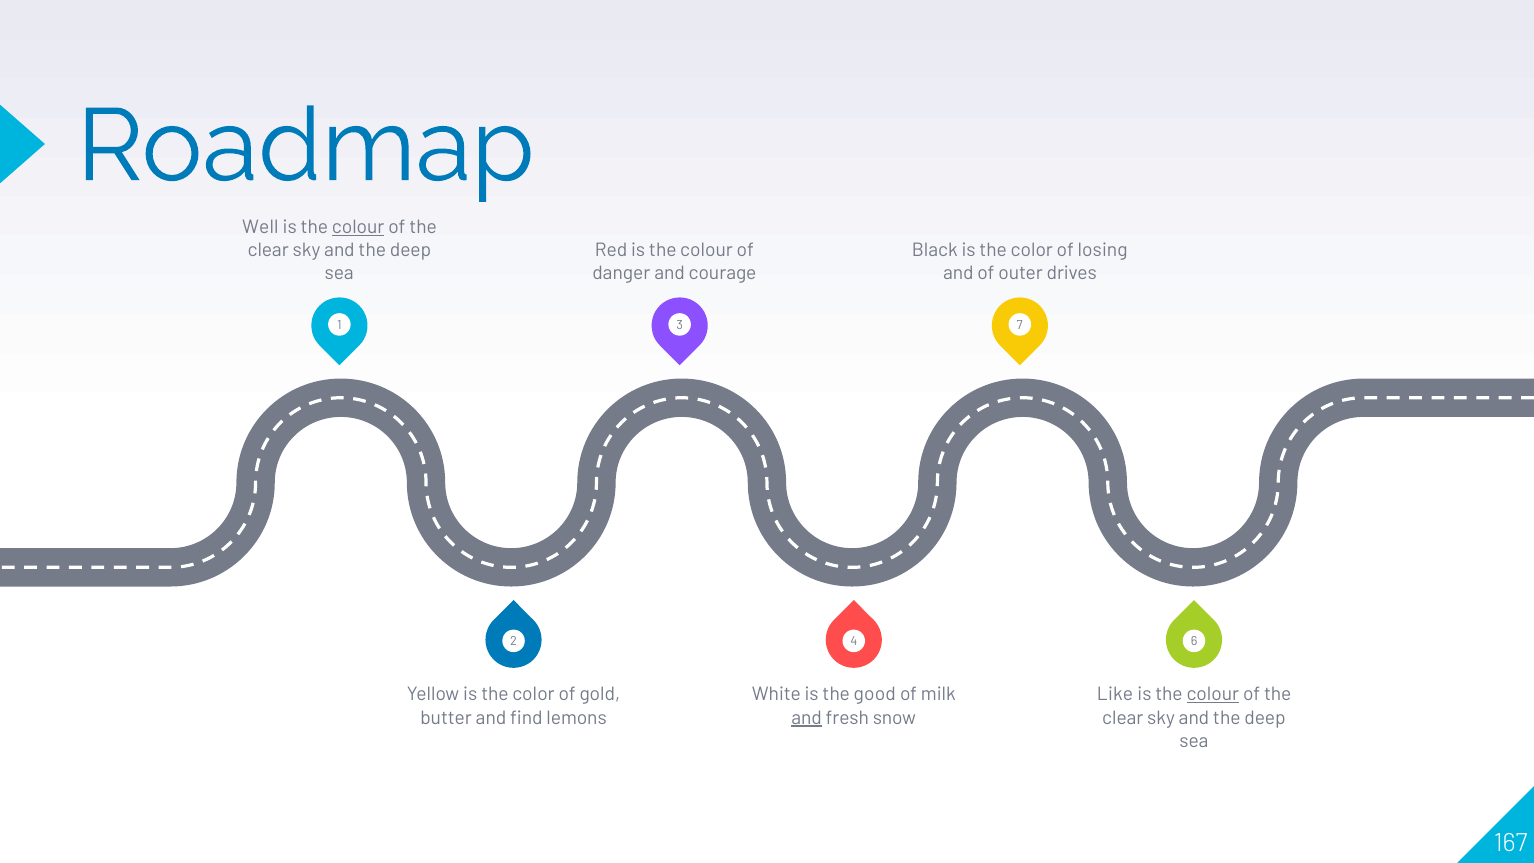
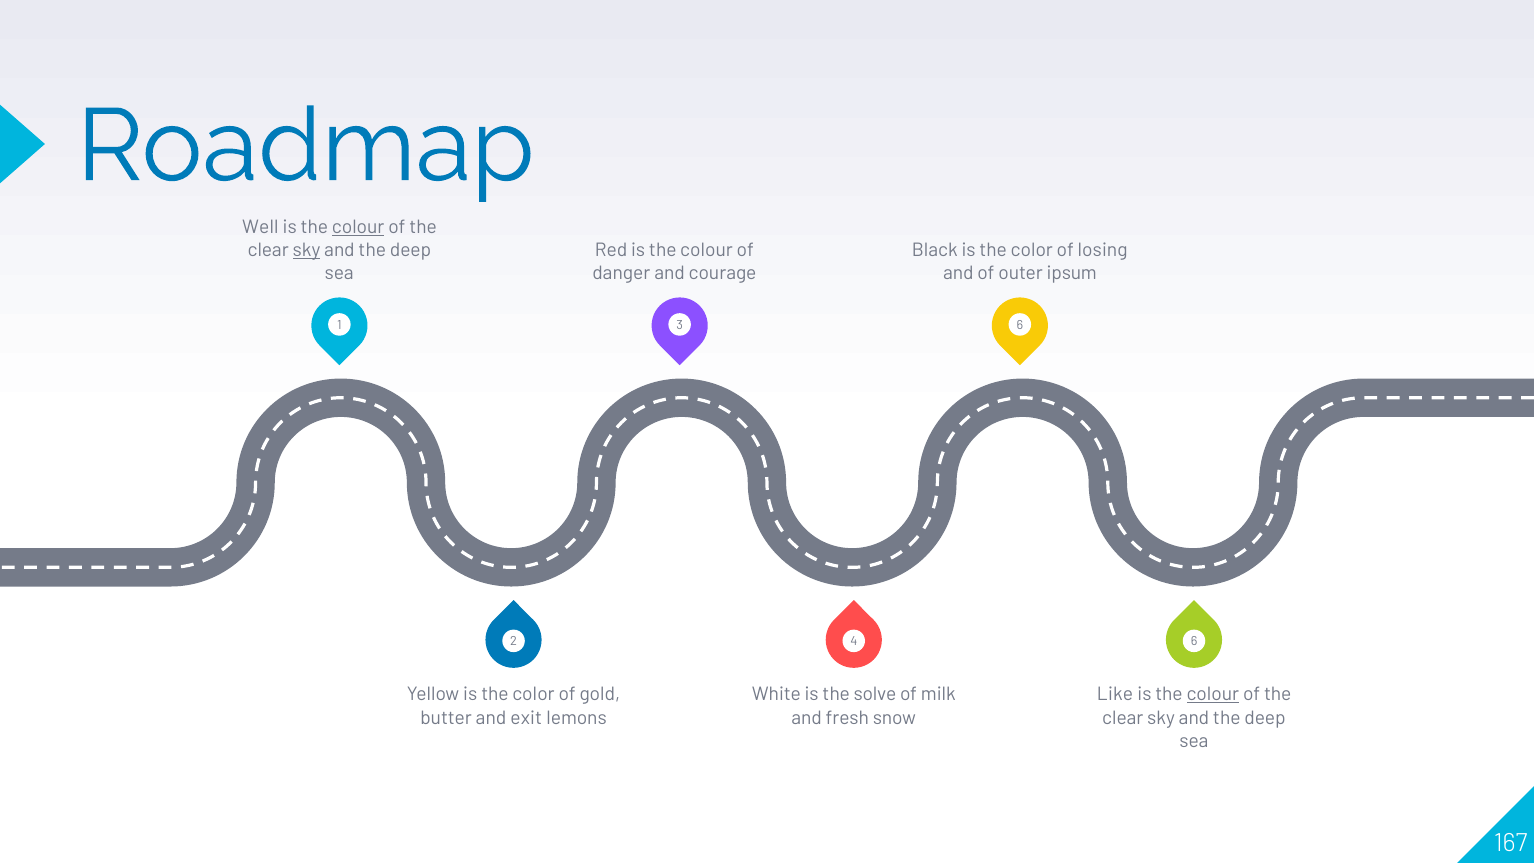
sky at (306, 250) underline: none -> present
drives: drives -> ipsum
3 7: 7 -> 6
good: good -> solve
find: find -> exit
and at (807, 718) underline: present -> none
